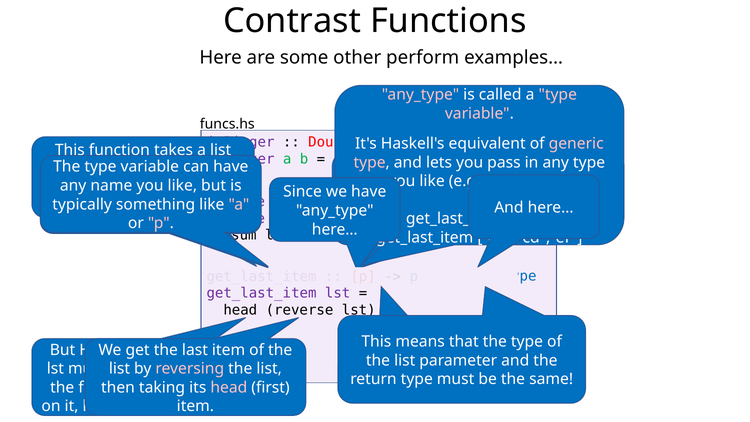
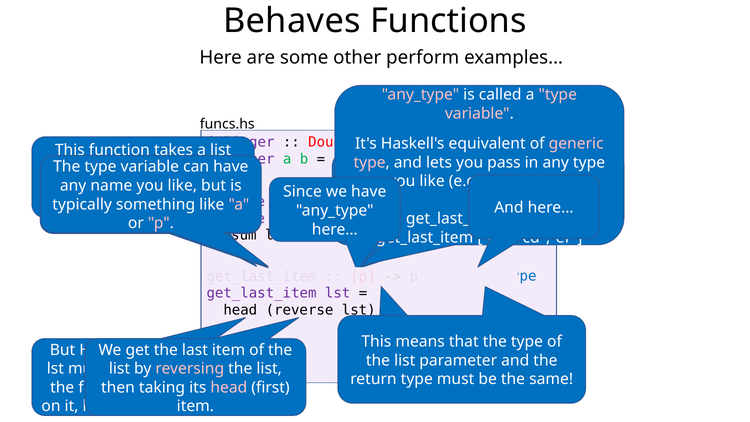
Contrast: Contrast -> Behaves
